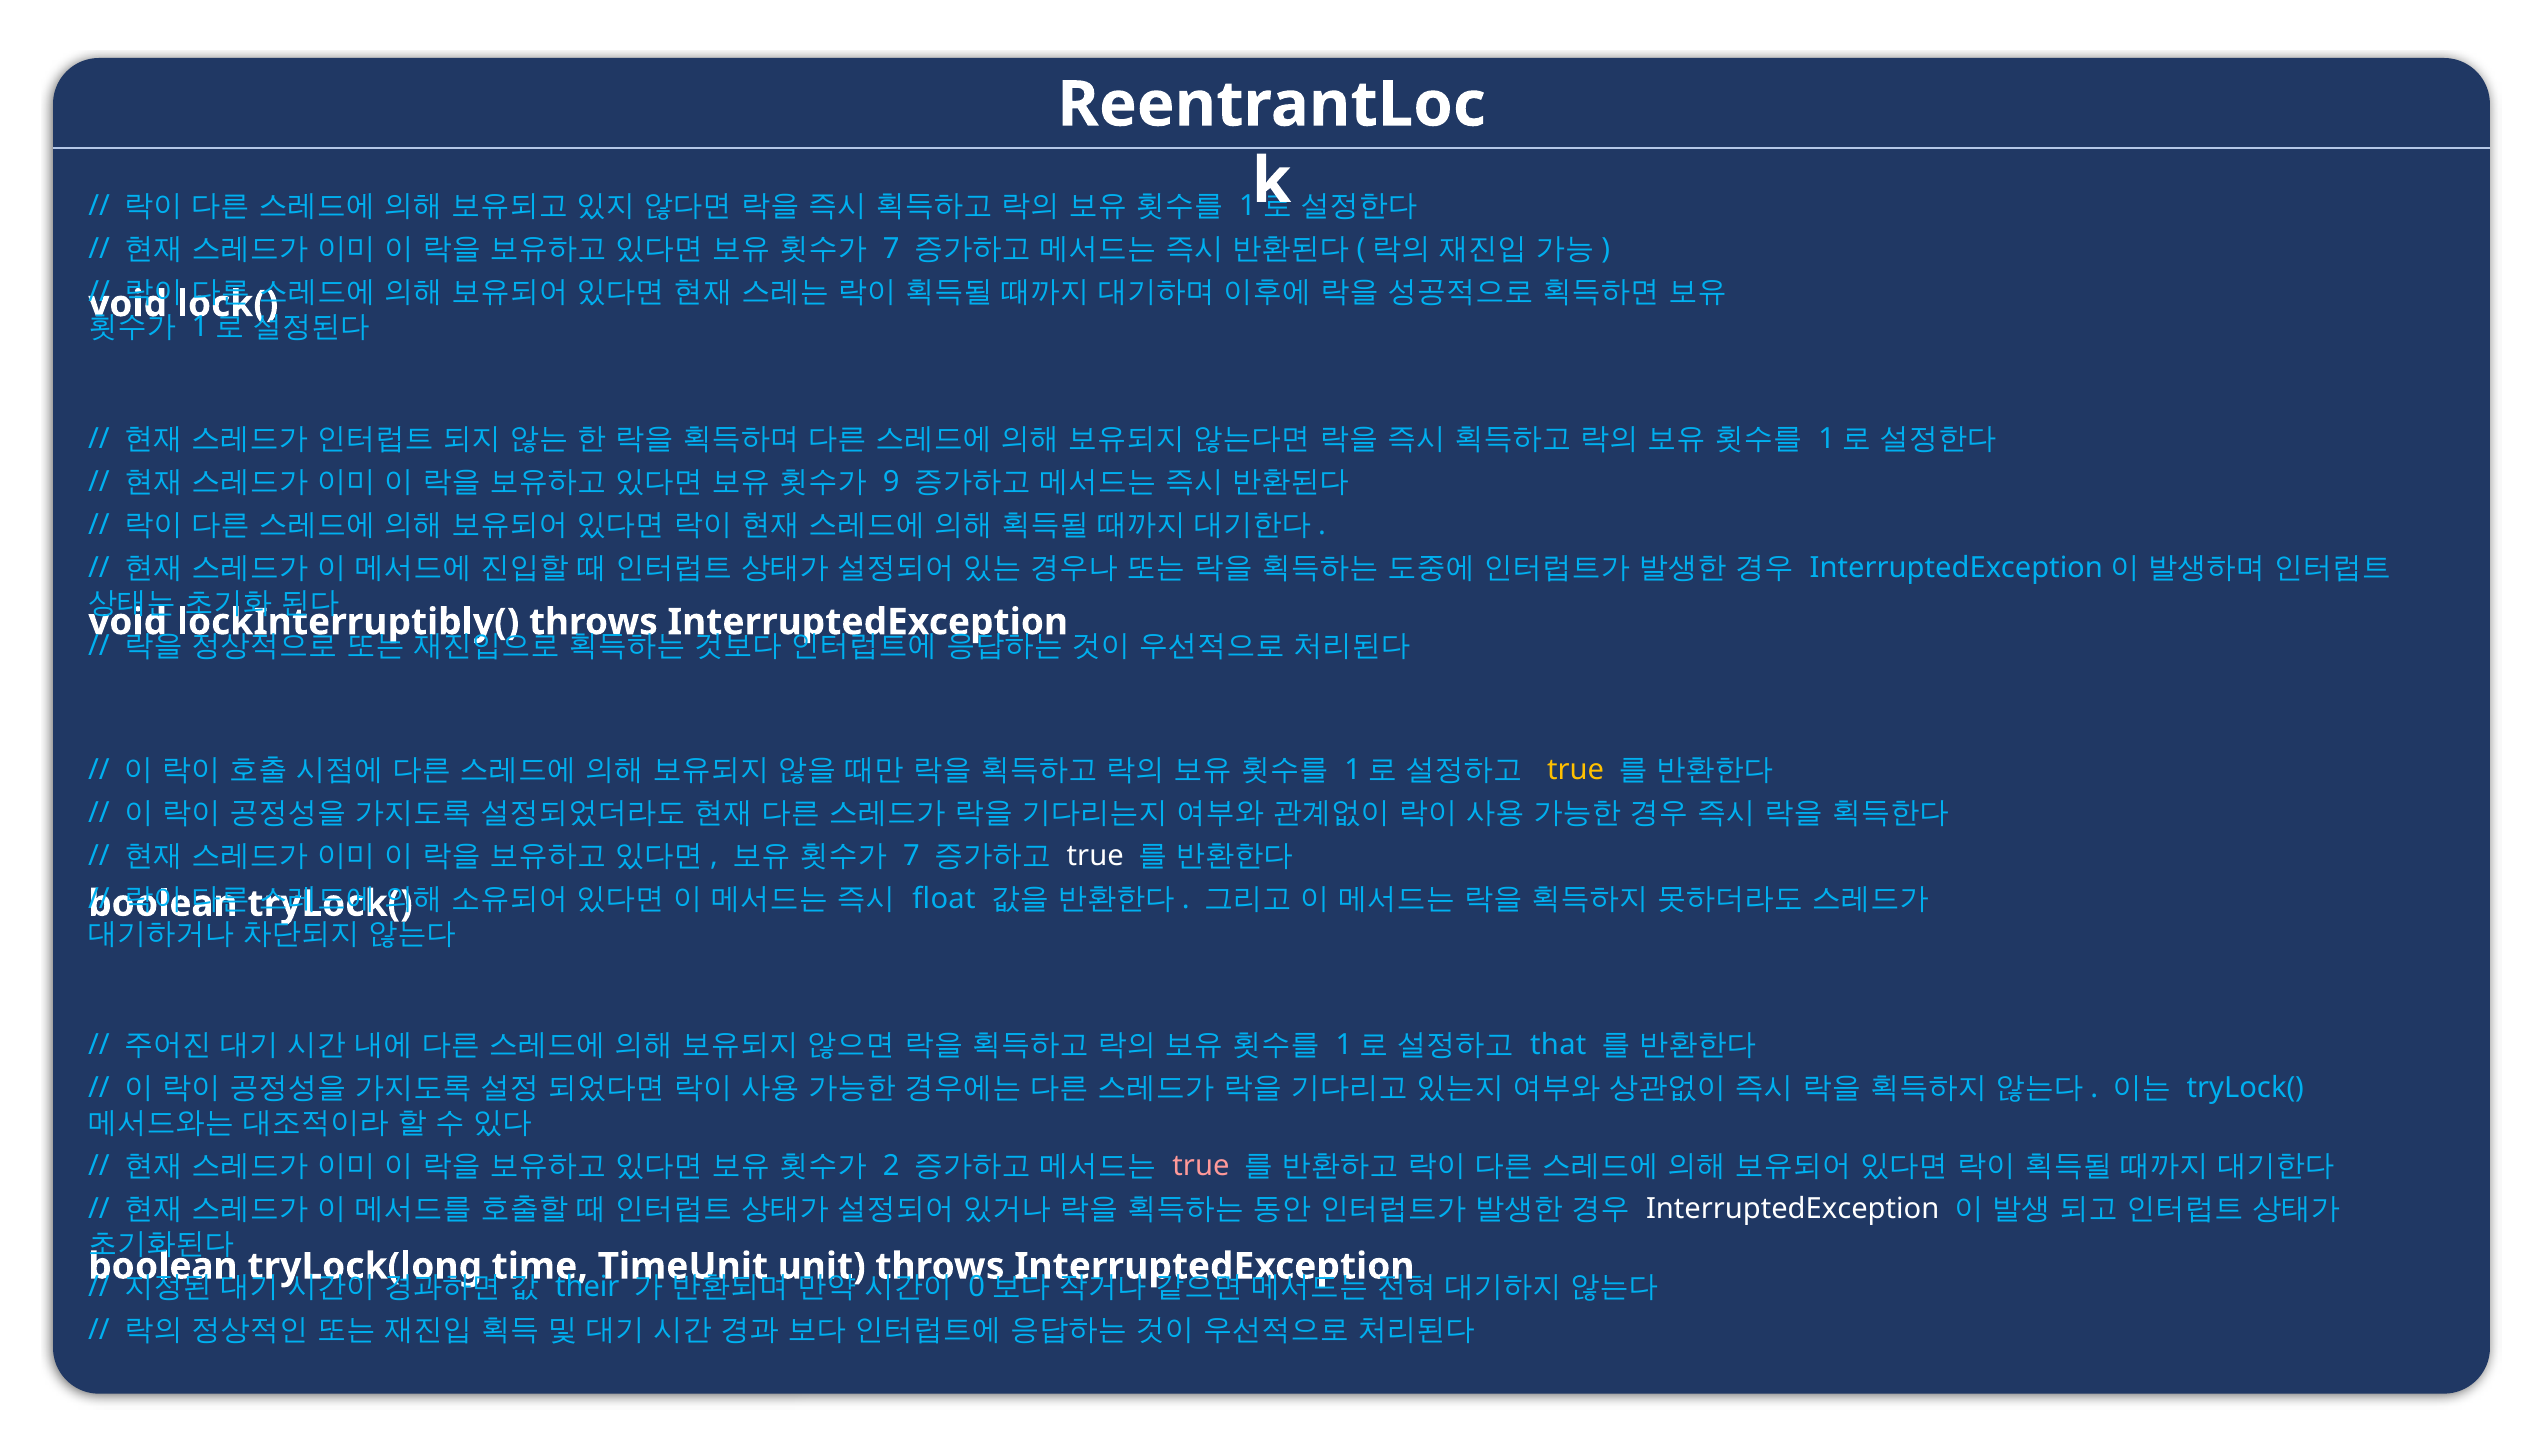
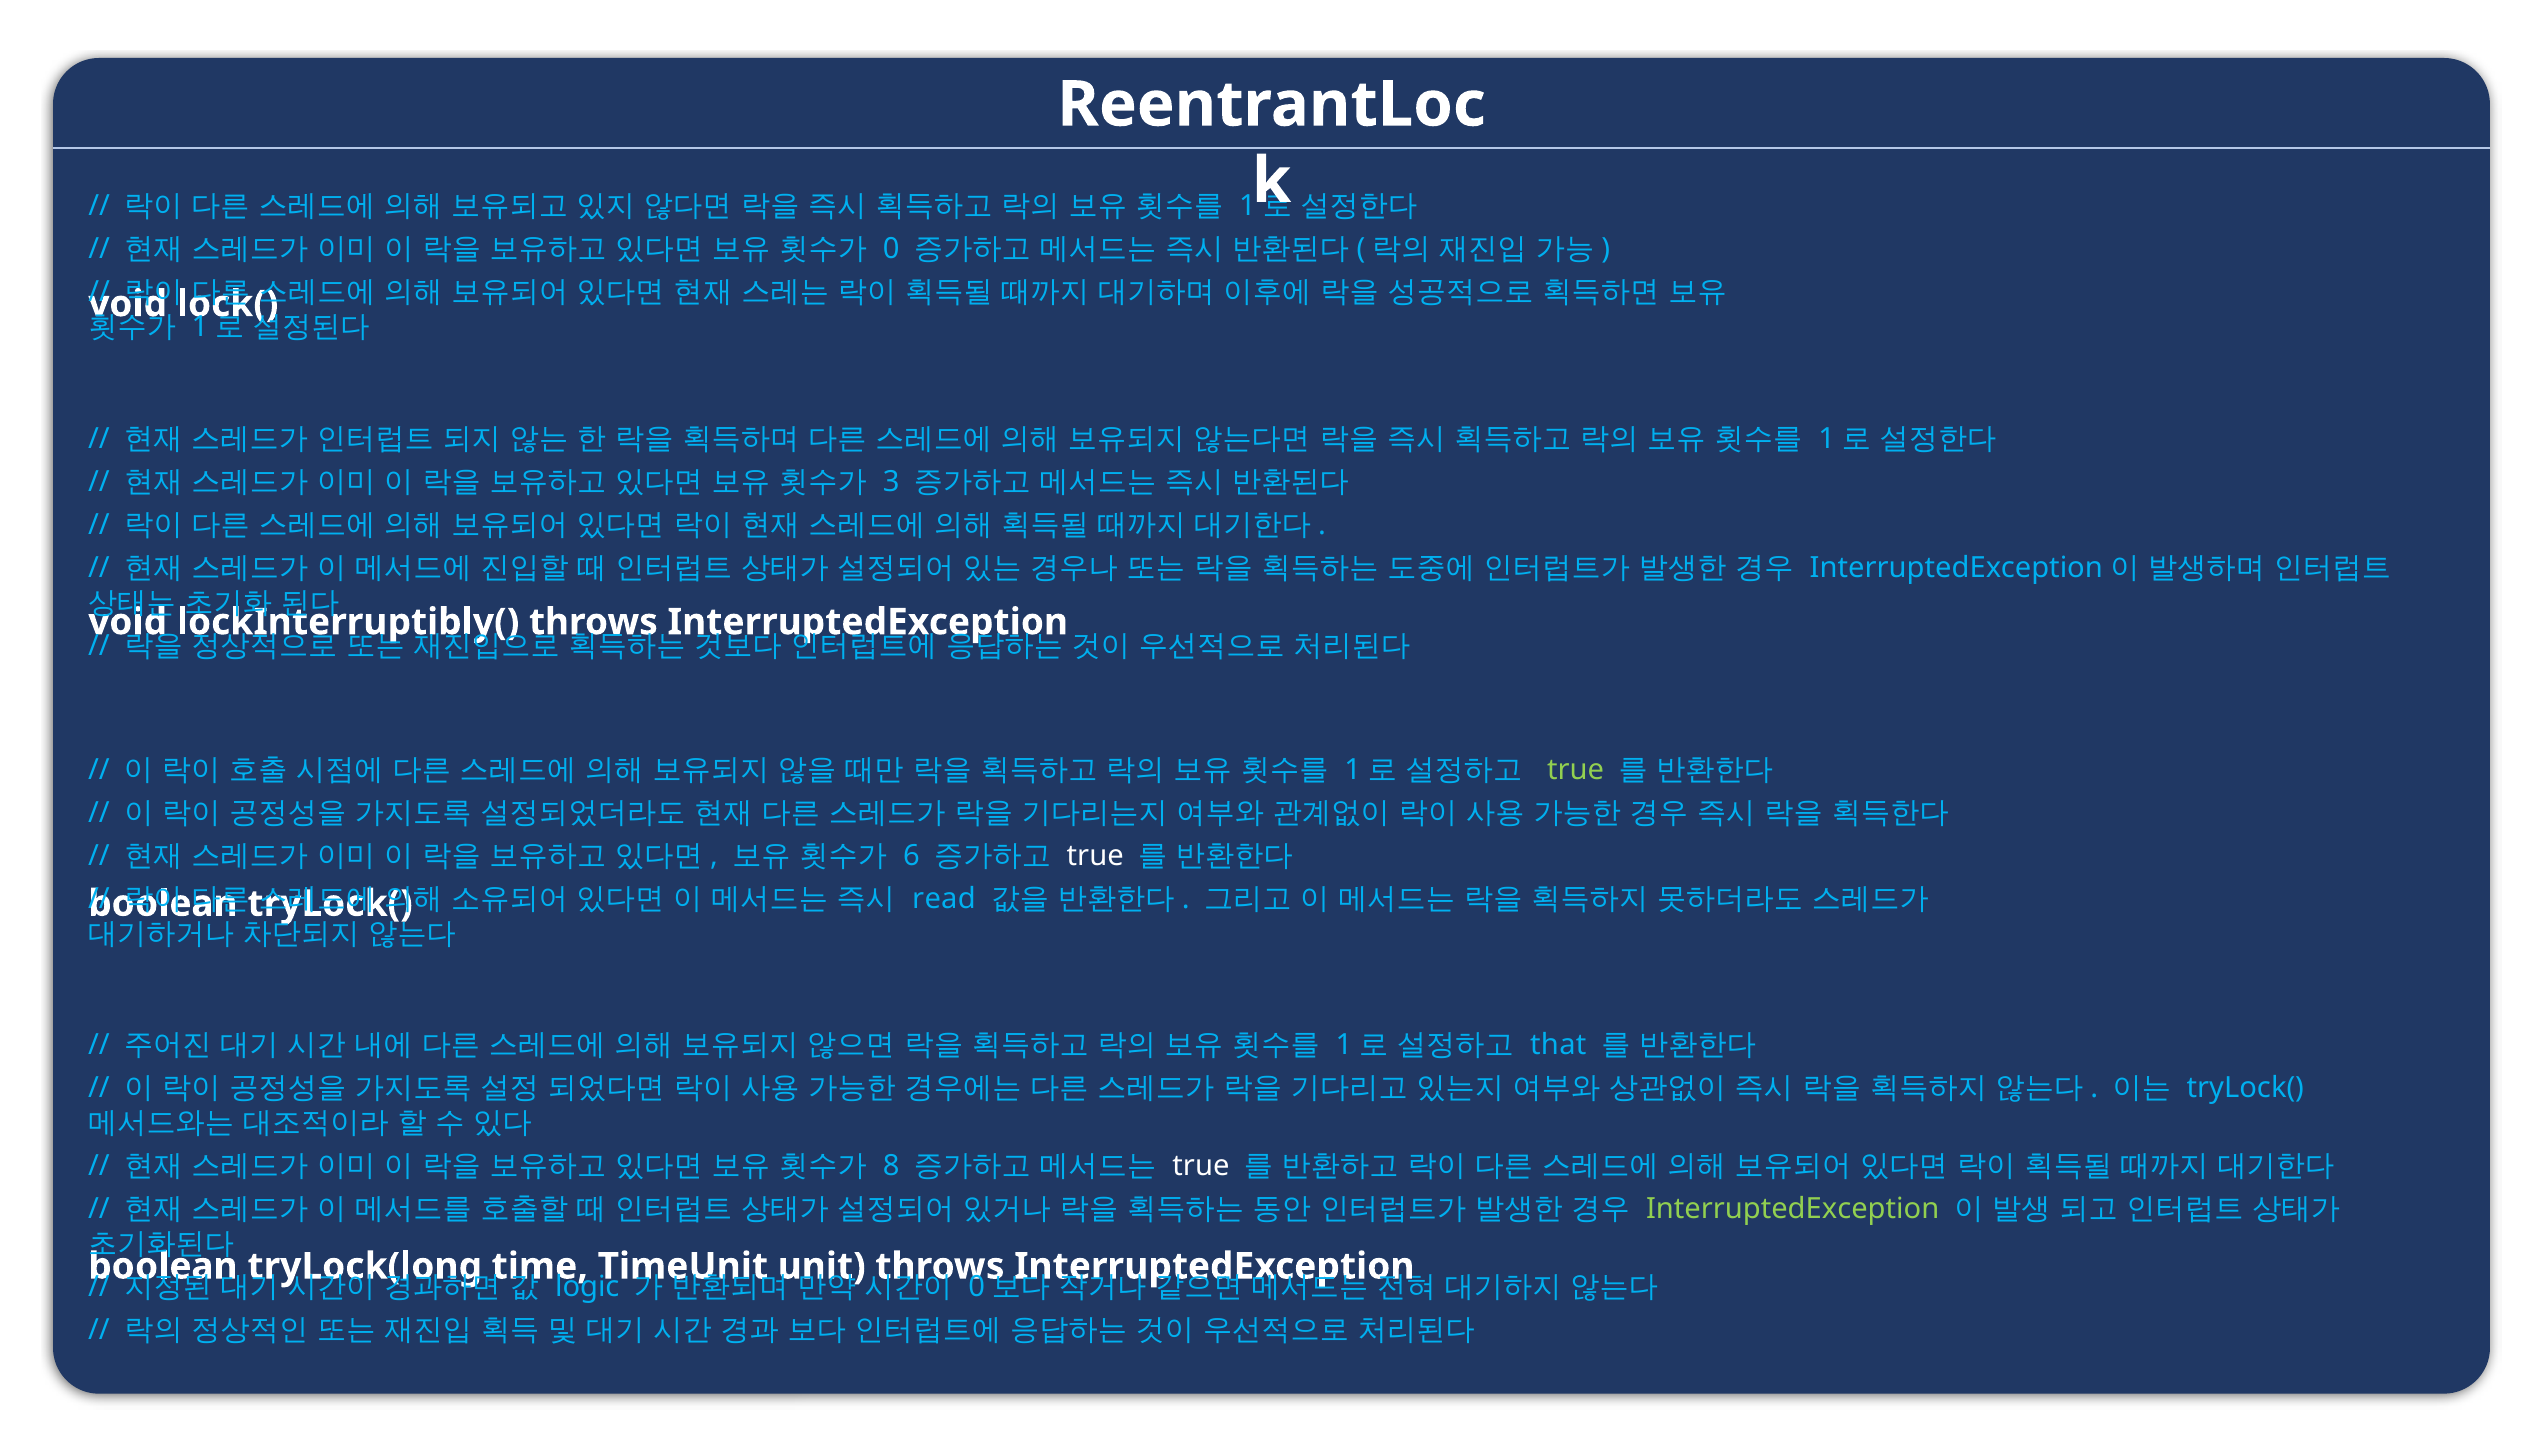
7 at (891, 249): 7 -> 0
9: 9 -> 3
true at (1576, 769) colour: yellow -> light green
7 at (911, 855): 7 -> 6
float: float -> read
2: 2 -> 8
true at (1201, 1165) colour: pink -> white
InterruptedException at (1793, 1208) colour: white -> light green
their: their -> logic
